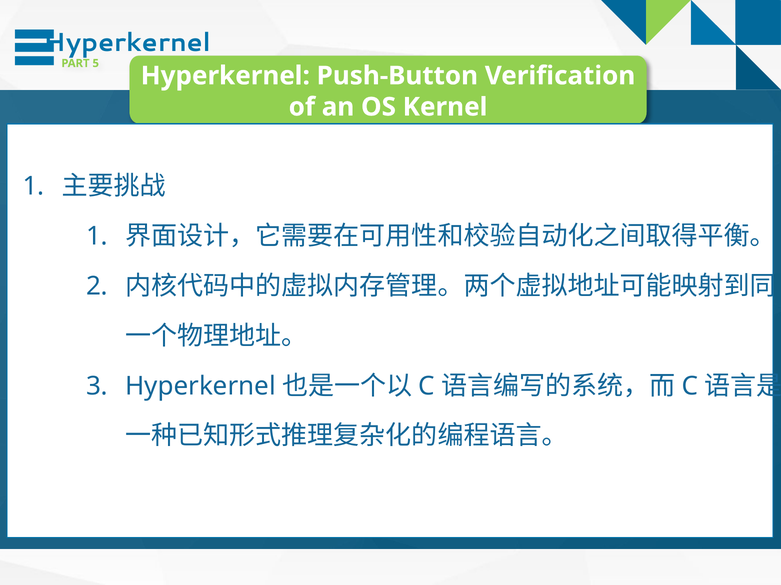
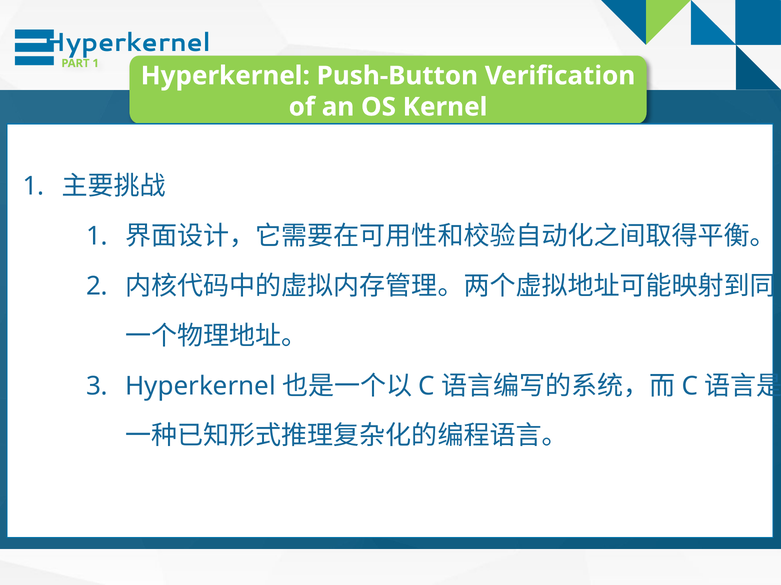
PART 5: 5 -> 1
